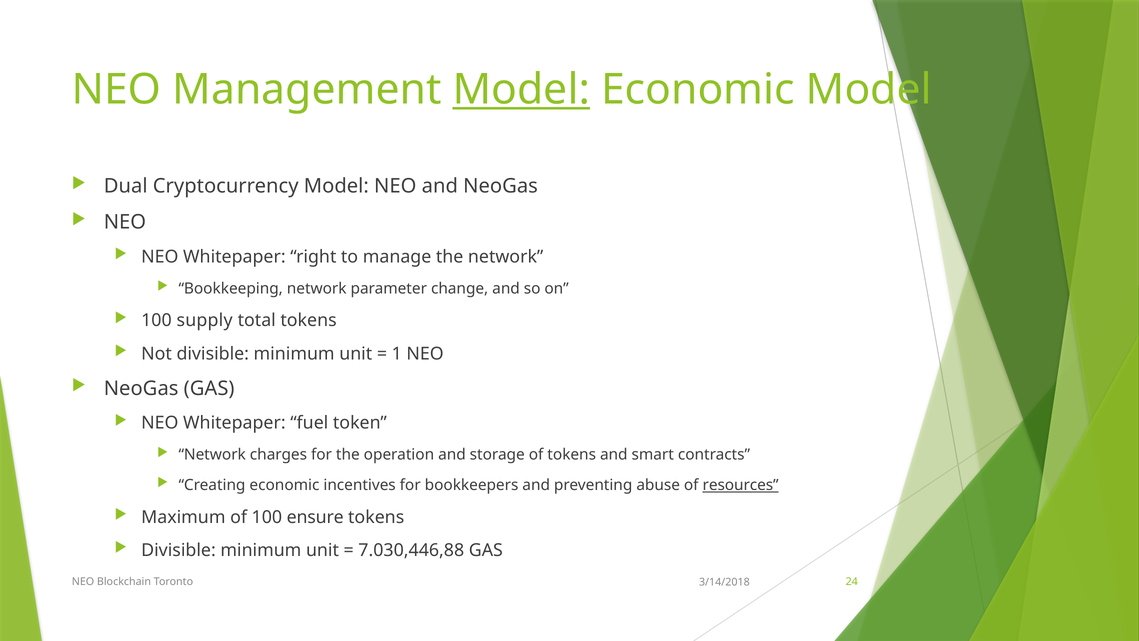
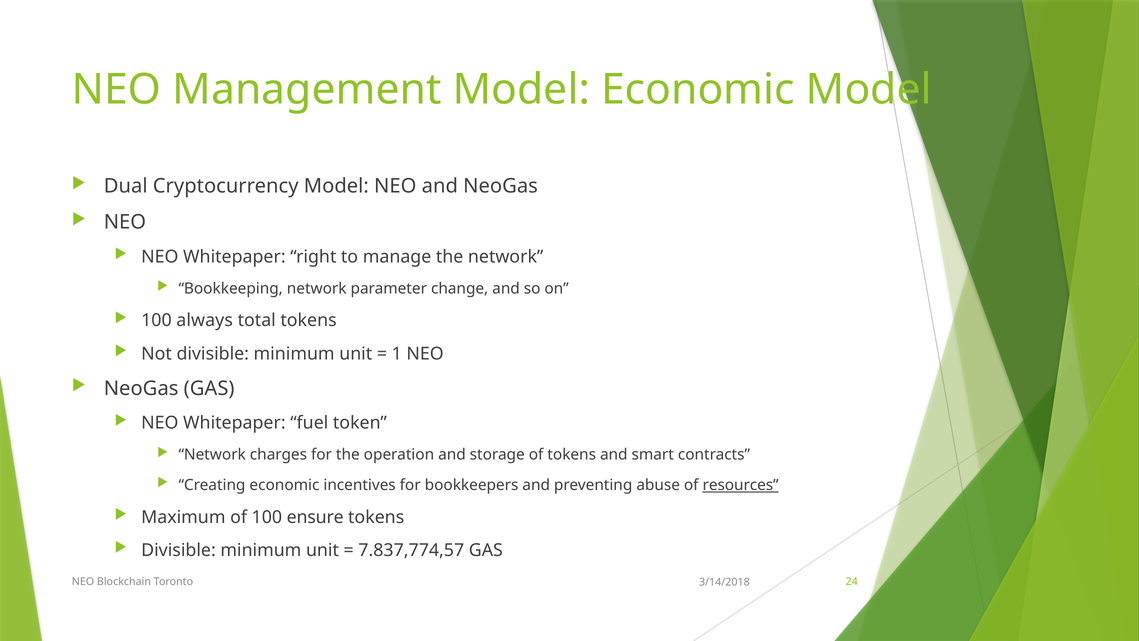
Model at (521, 90) underline: present -> none
supply: supply -> always
7.030,446,88: 7.030,446,88 -> 7.837,774,57
